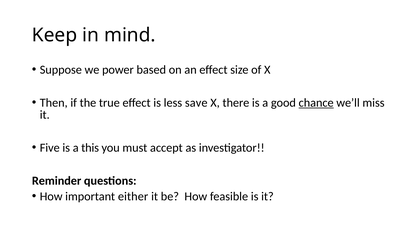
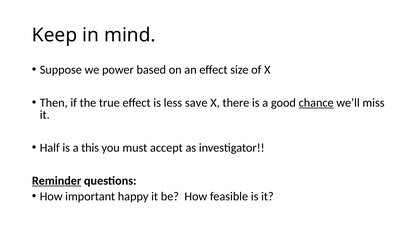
Five: Five -> Half
Reminder underline: none -> present
either: either -> happy
